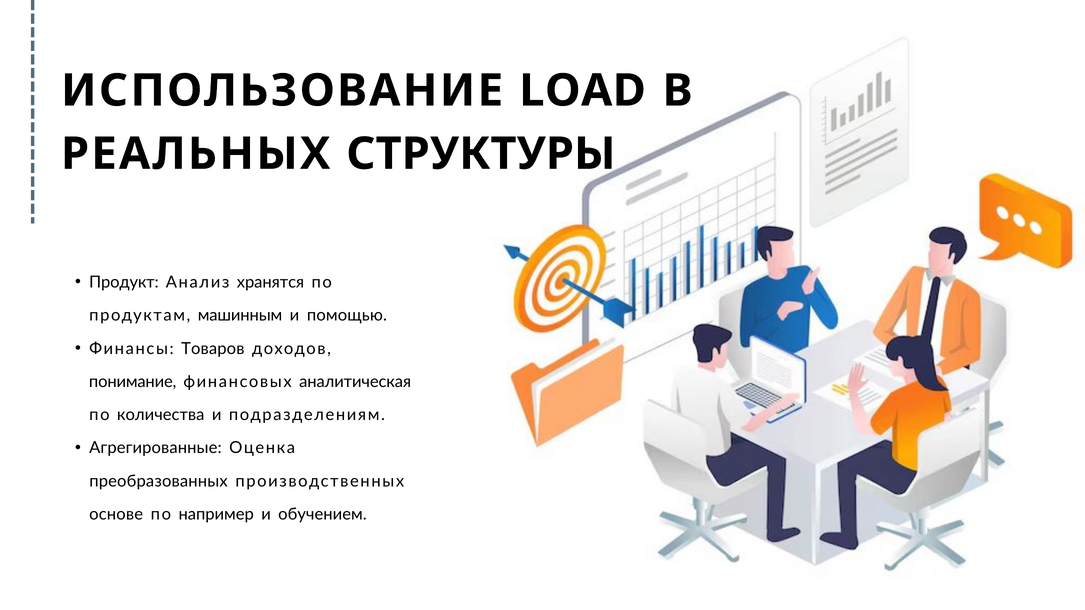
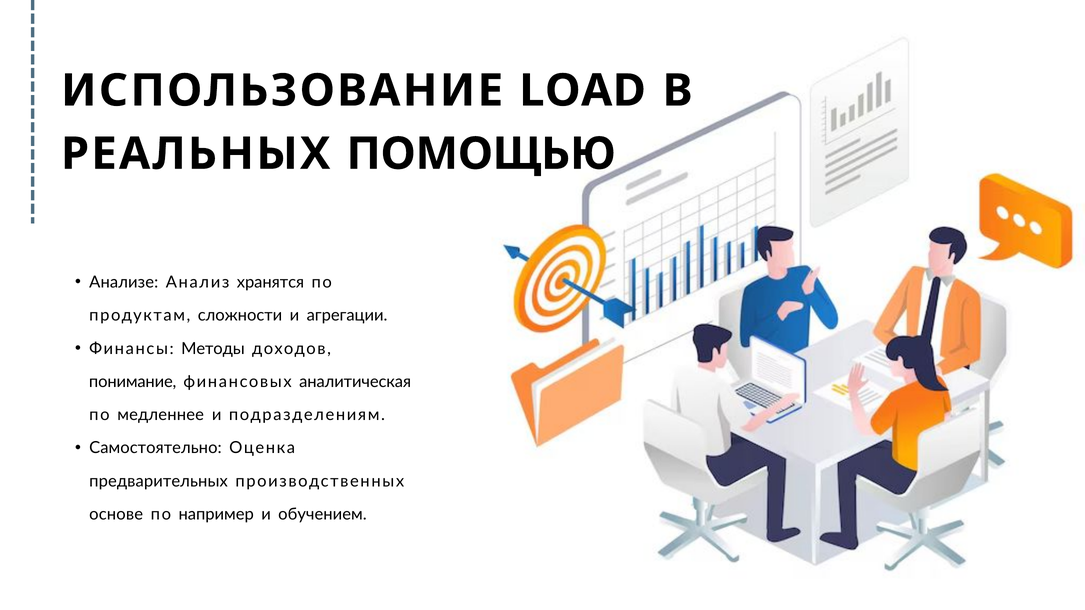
СТРУКТУРЫ: СТРУКТУРЫ -> ПОМОЩЬЮ
Продукт: Продукт -> Анализе
машинным: машинным -> сложности
помощью: помощью -> агрегации
Товаров: Товаров -> Методы
количества: количества -> медленнее
Агрегированные: Агрегированные -> Самостоятельно
преобразованных: преобразованных -> предварительных
